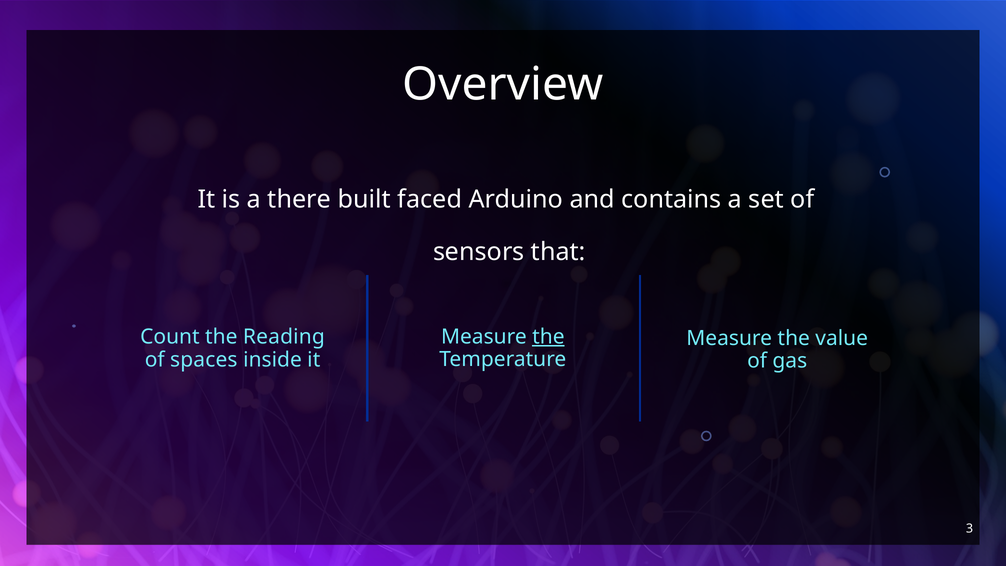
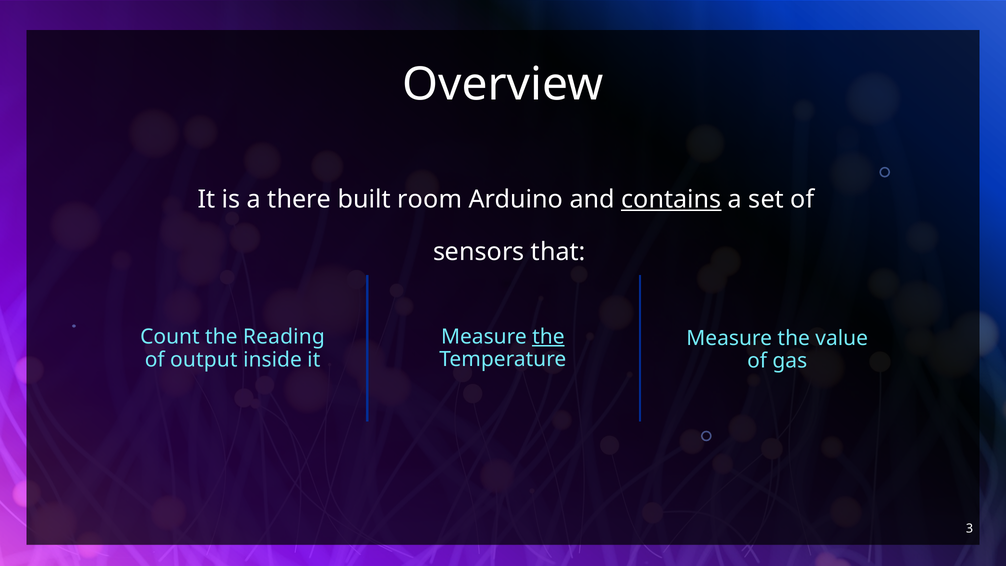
faced: faced -> room
contains underline: none -> present
spaces: spaces -> output
